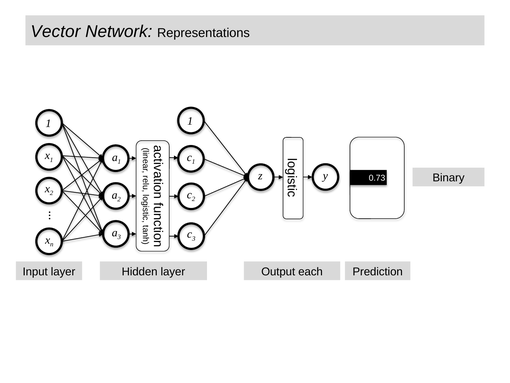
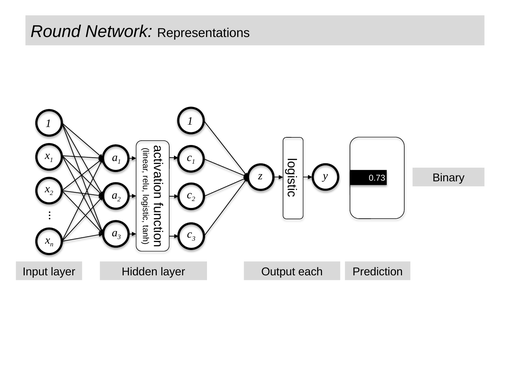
Vector: Vector -> Round
